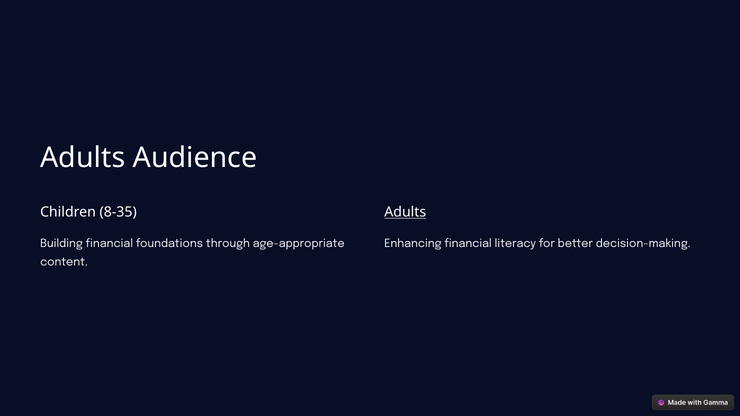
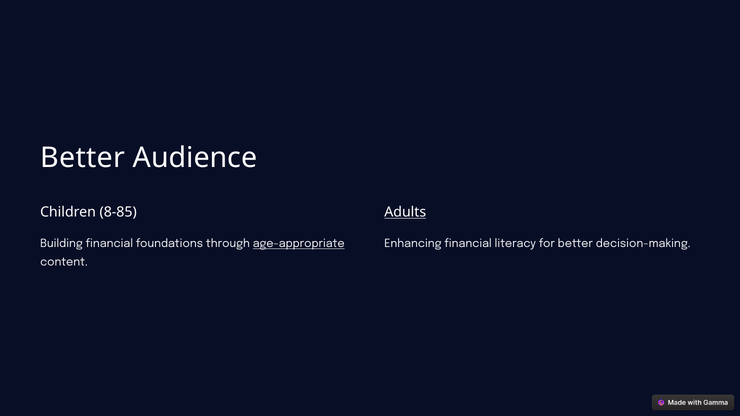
Adults at (83, 158): Adults -> Better
8-35: 8-35 -> 8-85
age-appropriate underline: none -> present
